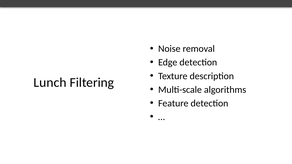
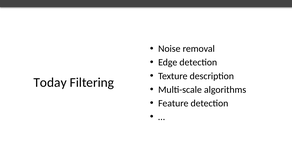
Lunch: Lunch -> Today
